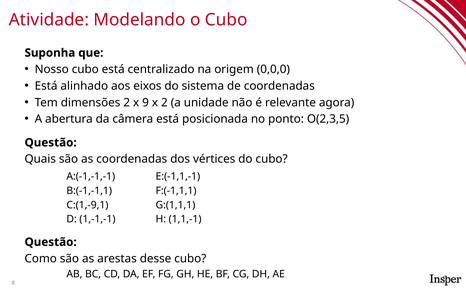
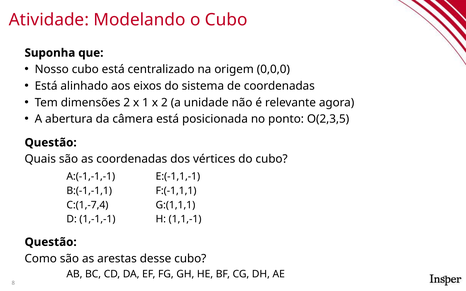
9: 9 -> 1
C:(1,-9,1: C:(1,-9,1 -> C:(1,-7,4
